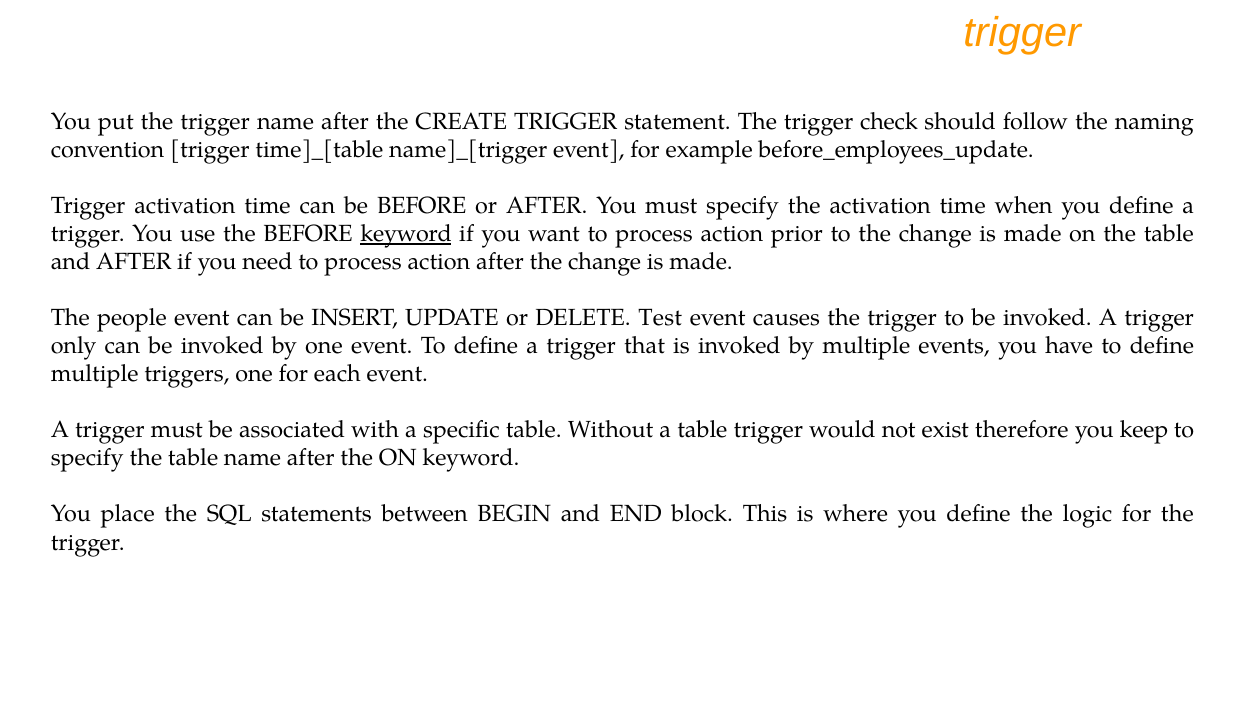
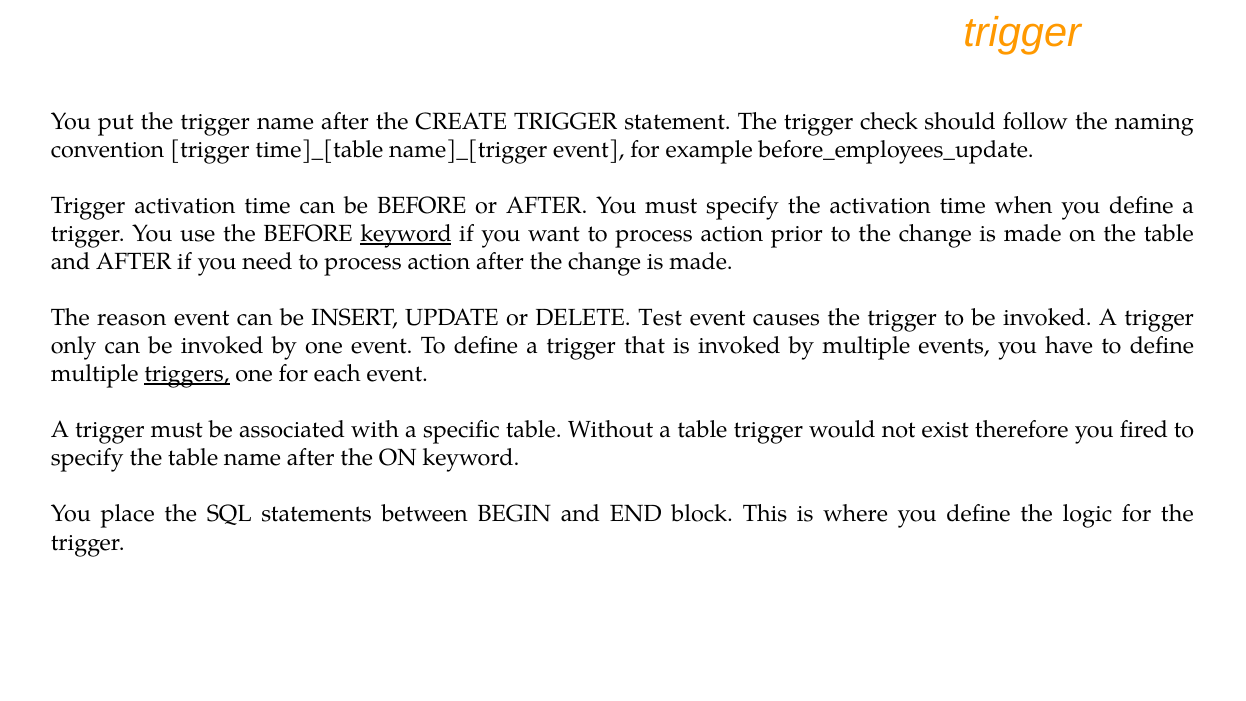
people: people -> reason
triggers underline: none -> present
keep: keep -> fired
